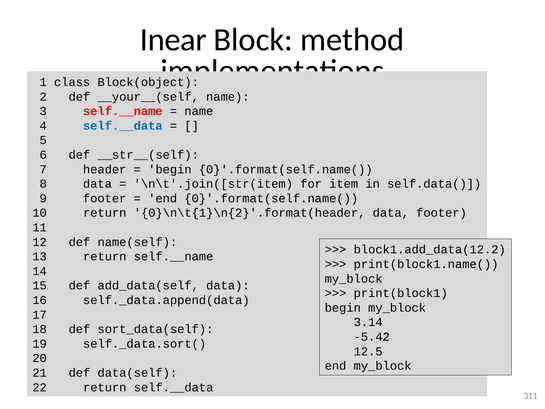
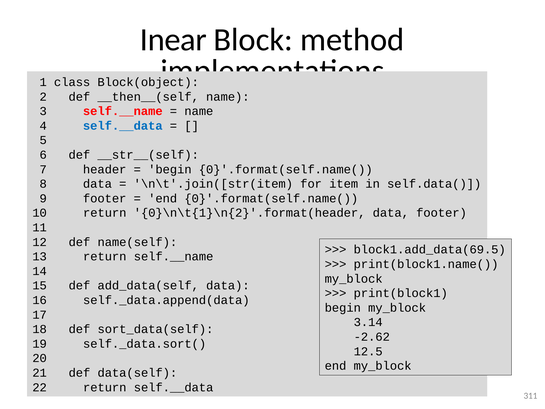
__your__(self: __your__(self -> __then__(self
block1.add_data(12.2: block1.add_data(12.2 -> block1.add_data(69.5
-5.42: -5.42 -> -2.62
